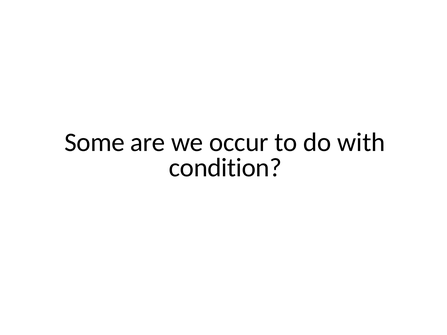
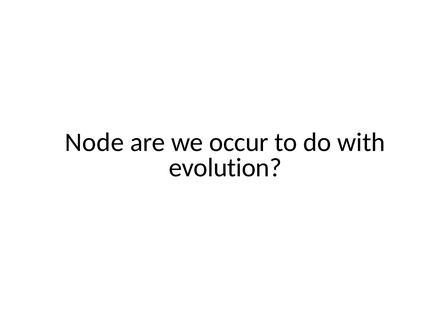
Some: Some -> Node
condition: condition -> evolution
